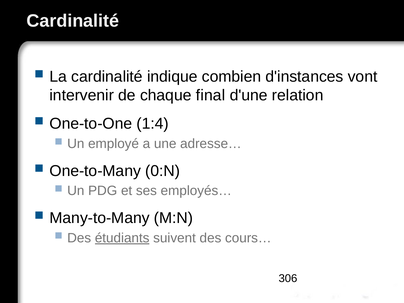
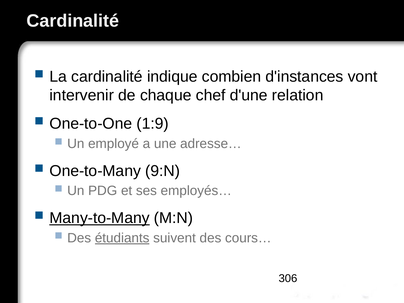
final: final -> chef
1:4: 1:4 -> 1:9
0:N: 0:N -> 9:N
Many-to-Many underline: none -> present
